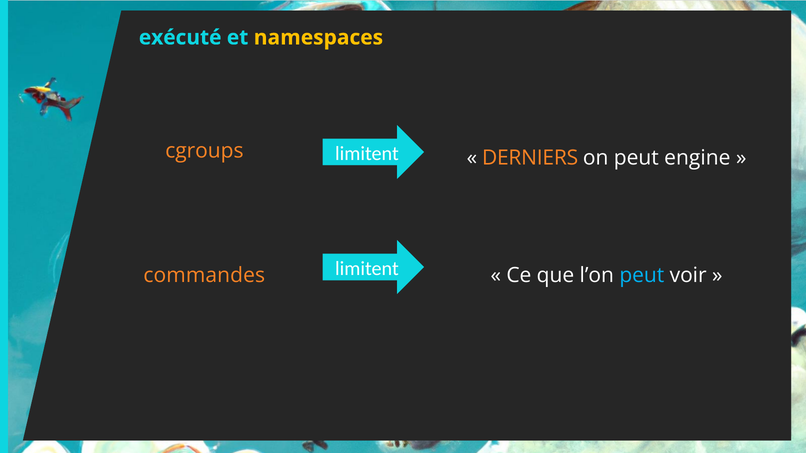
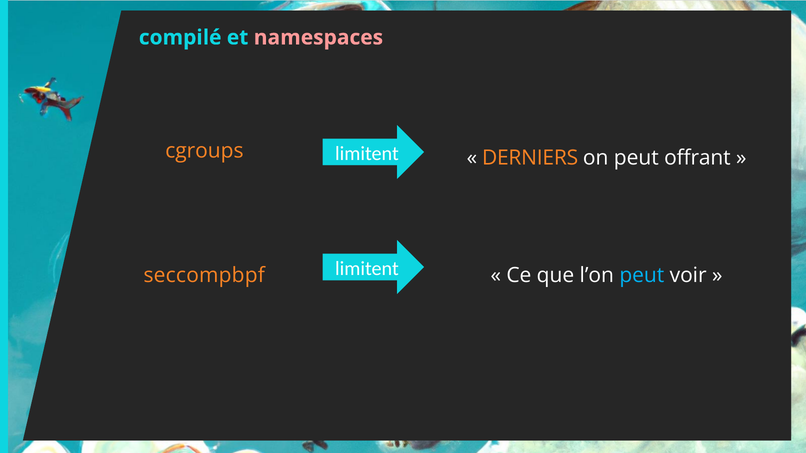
exécuté: exécuté -> compilé
namespaces colour: yellow -> pink
engine: engine -> offrant
commandes: commandes -> seccompbpf
